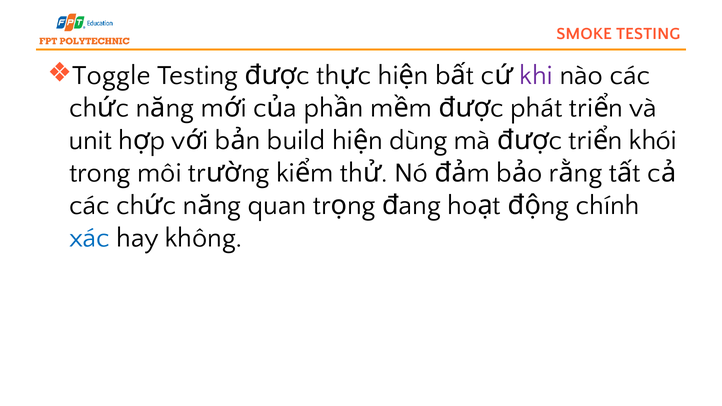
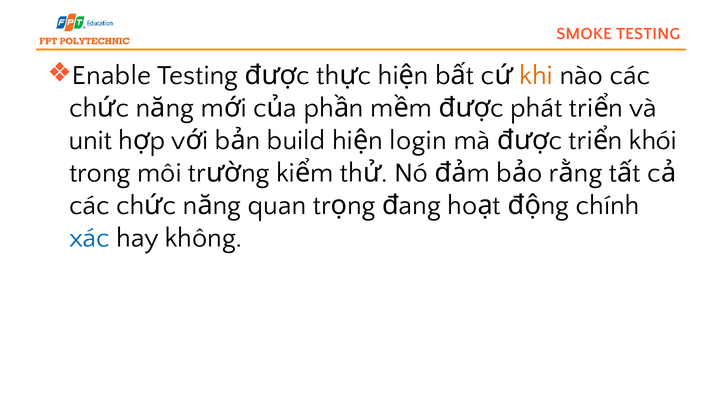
Toggle: Toggle -> Enable
khi colour: purple -> orange
dùng: dùng -> login
